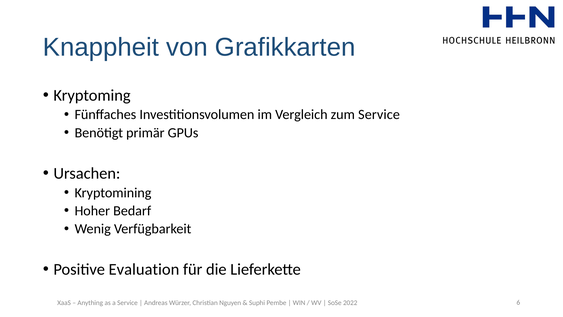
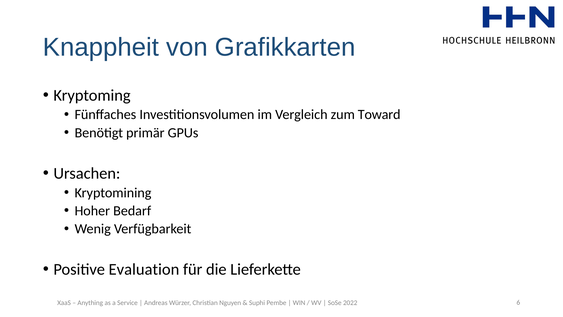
zum Service: Service -> Toward
